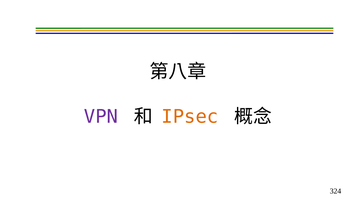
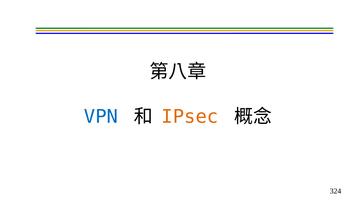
VPN colour: purple -> blue
